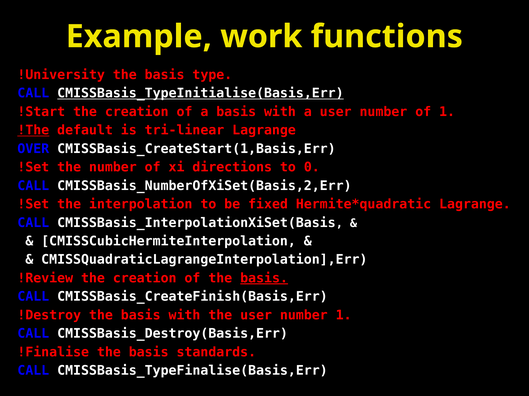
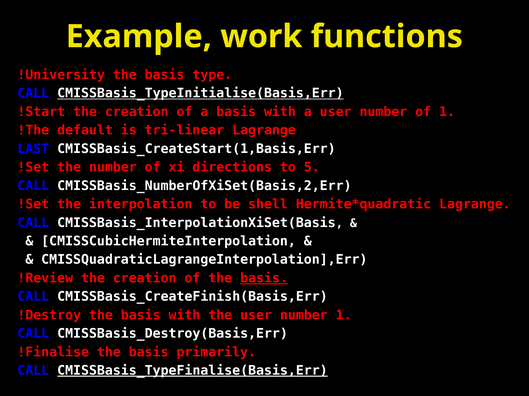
!The underline: present -> none
OVER: OVER -> LAST
0: 0 -> 5
fixed: fixed -> shell
standards: standards -> primarily
CMISSBasis_TypeFinalise(Basis,Err underline: none -> present
